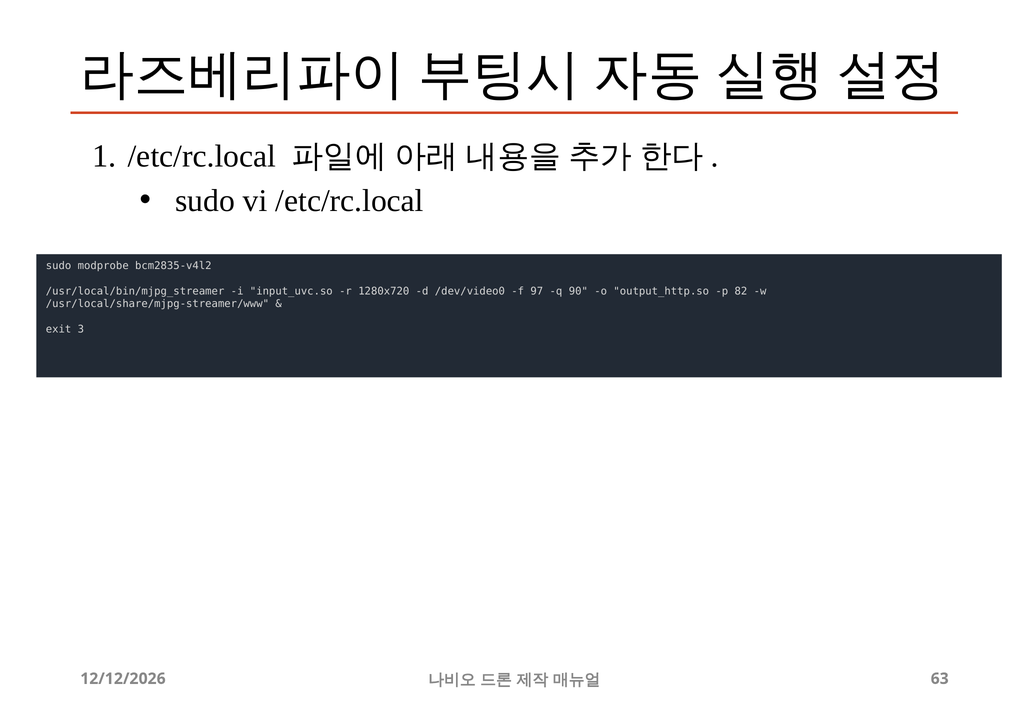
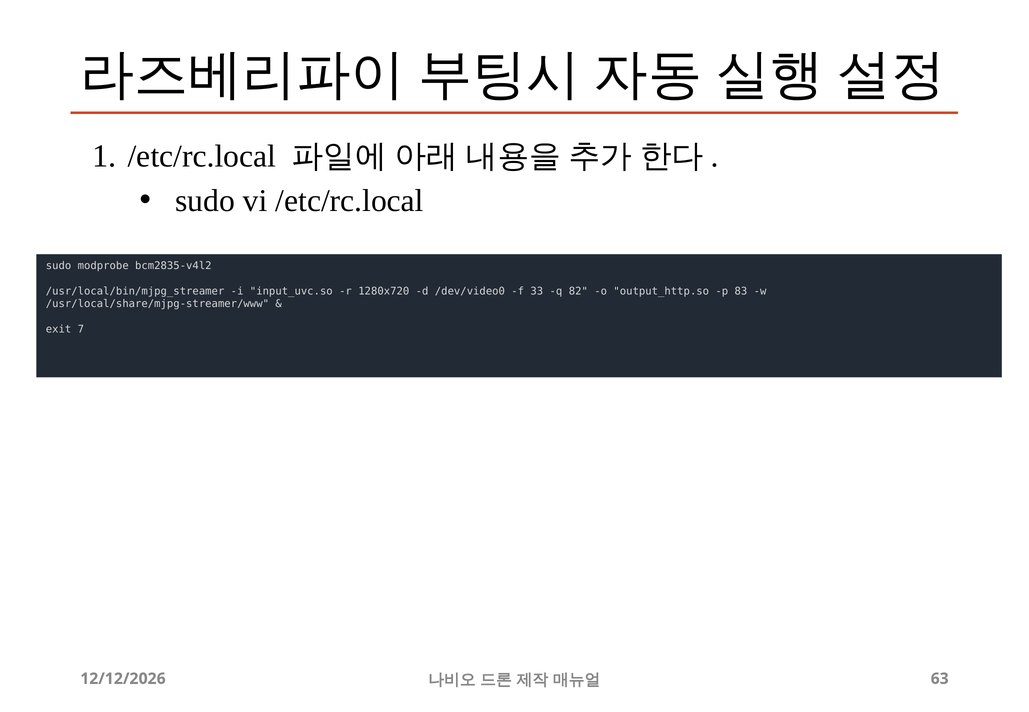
97: 97 -> 33
90: 90 -> 82
82: 82 -> 83
3: 3 -> 7
